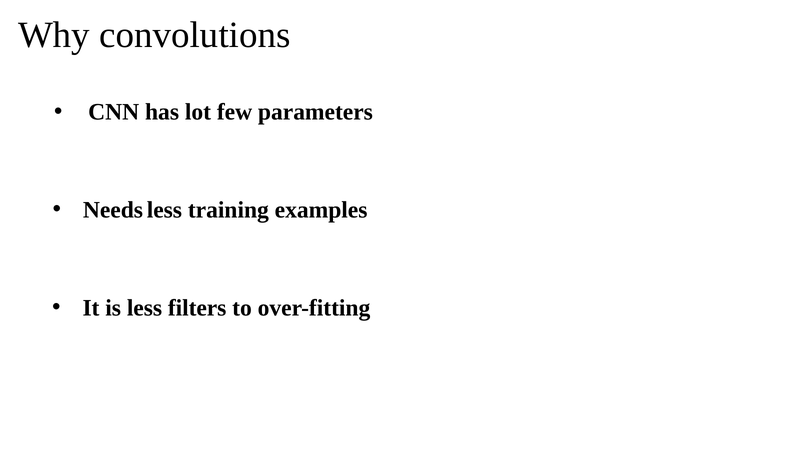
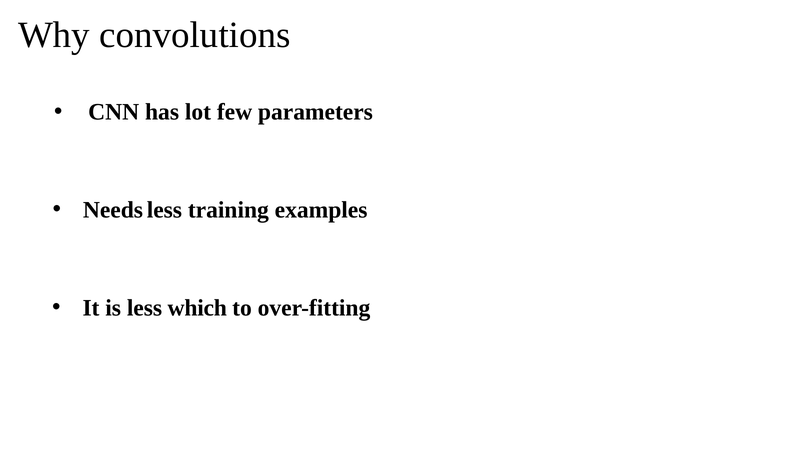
filters: filters -> which
